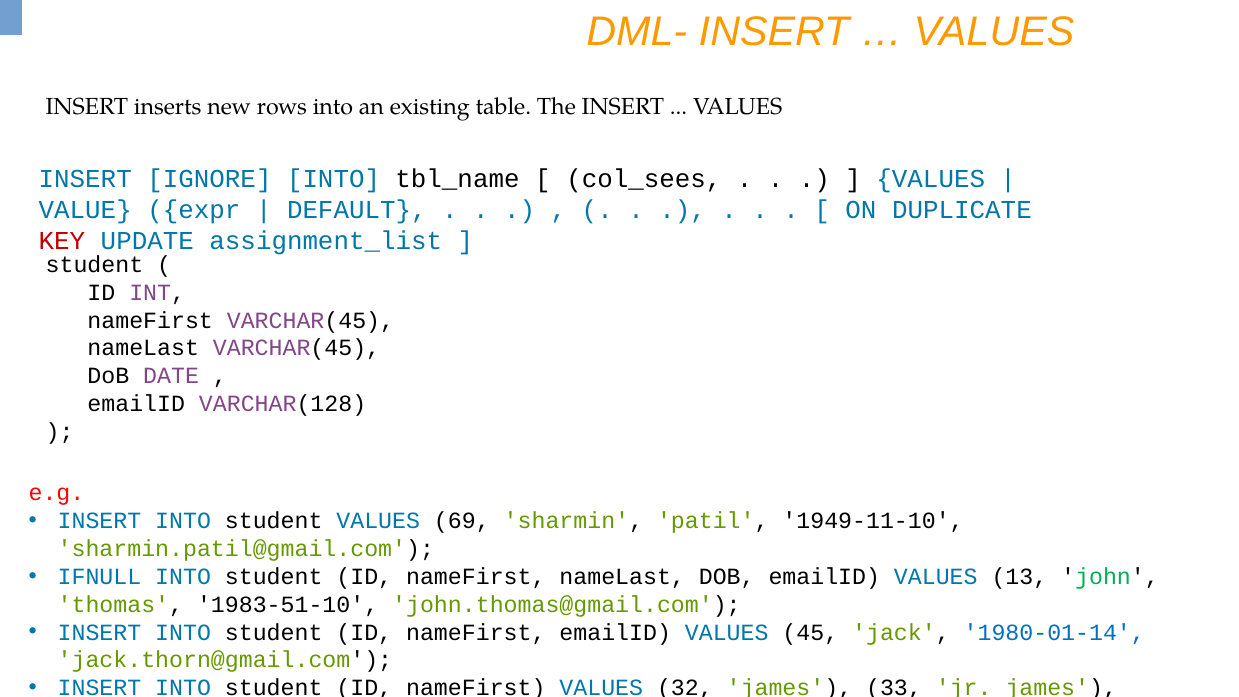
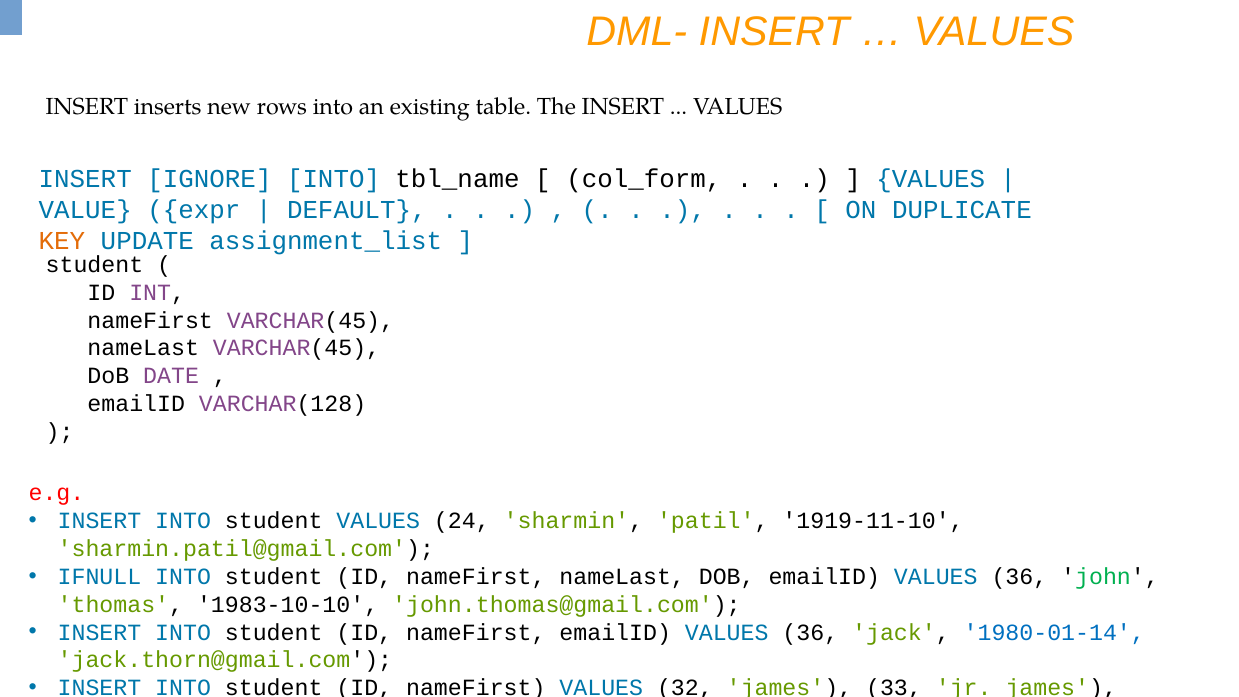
col_sees: col_sees -> col_form
KEY colour: red -> orange
69: 69 -> 24
1949-11-10: 1949-11-10 -> 1919-11-10
DOB emailID VALUES 13: 13 -> 36
1983-51-10: 1983-51-10 -> 1983-10-10
nameFirst emailID VALUES 45: 45 -> 36
